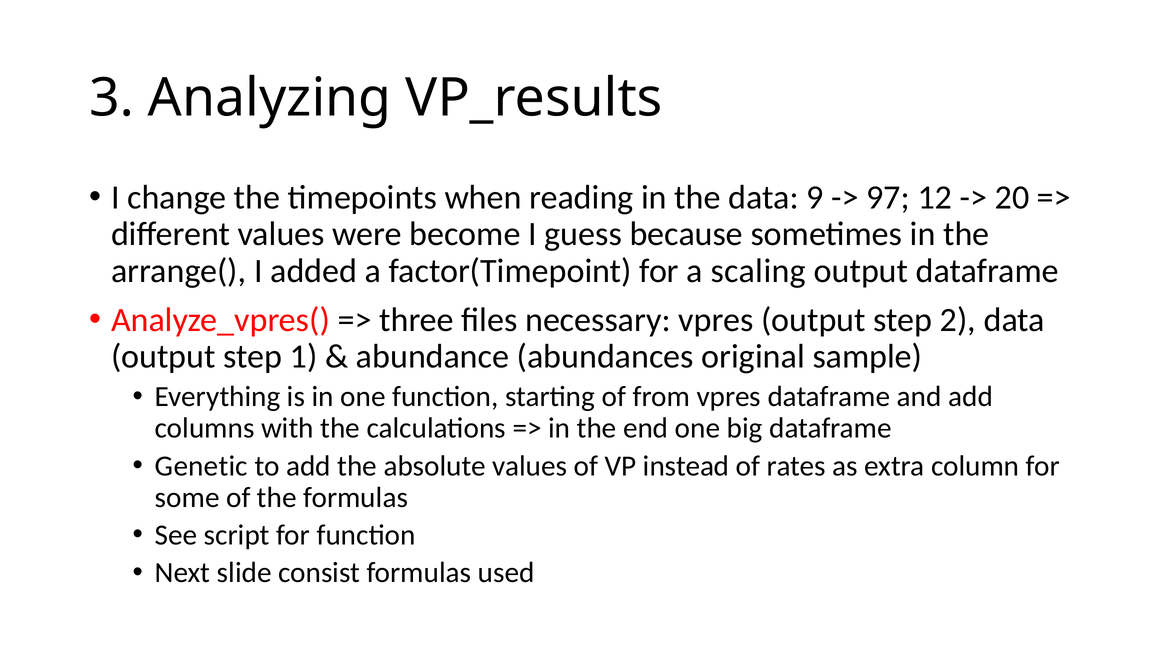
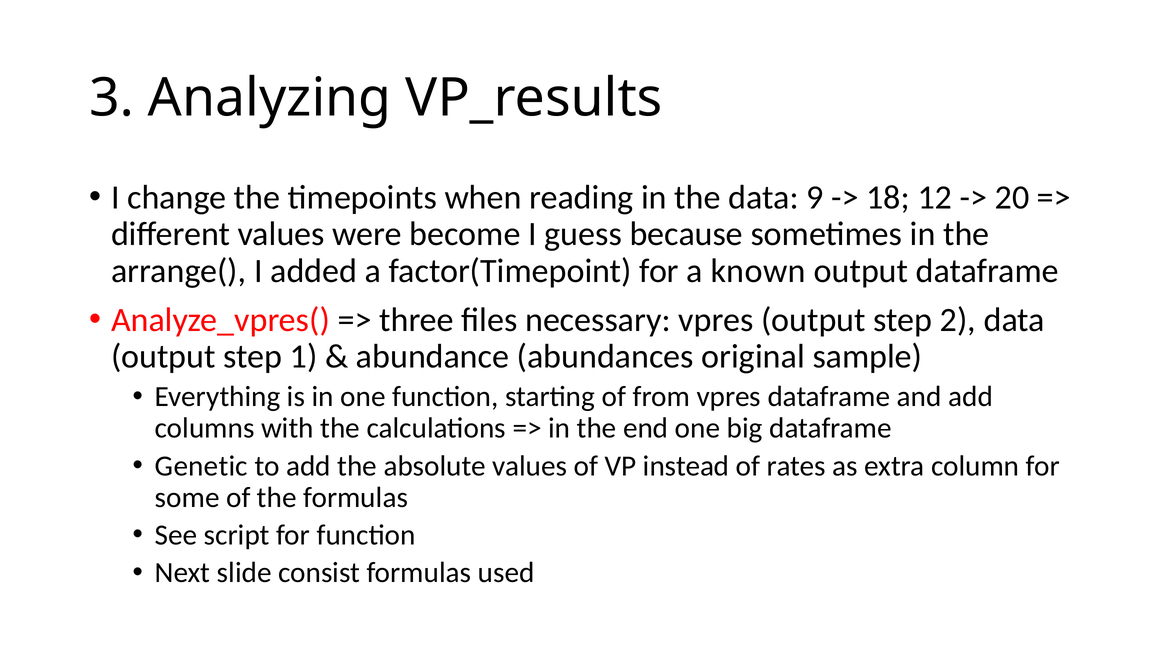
97: 97 -> 18
scaling: scaling -> known
